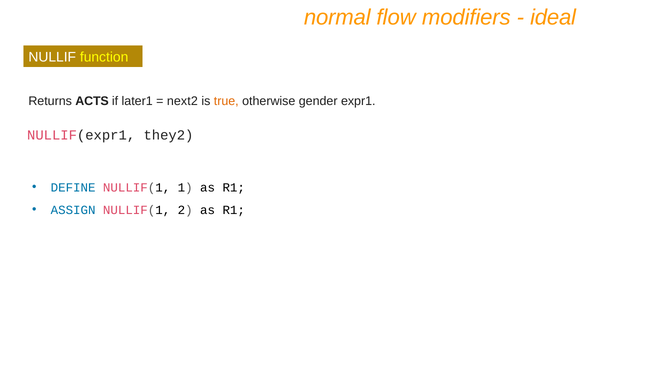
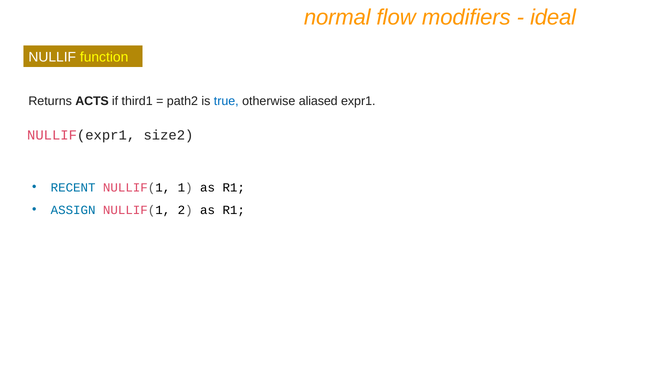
later1: later1 -> third1
next2: next2 -> path2
true colour: orange -> blue
gender: gender -> aliased
they2: they2 -> size2
DEFINE: DEFINE -> RECENT
